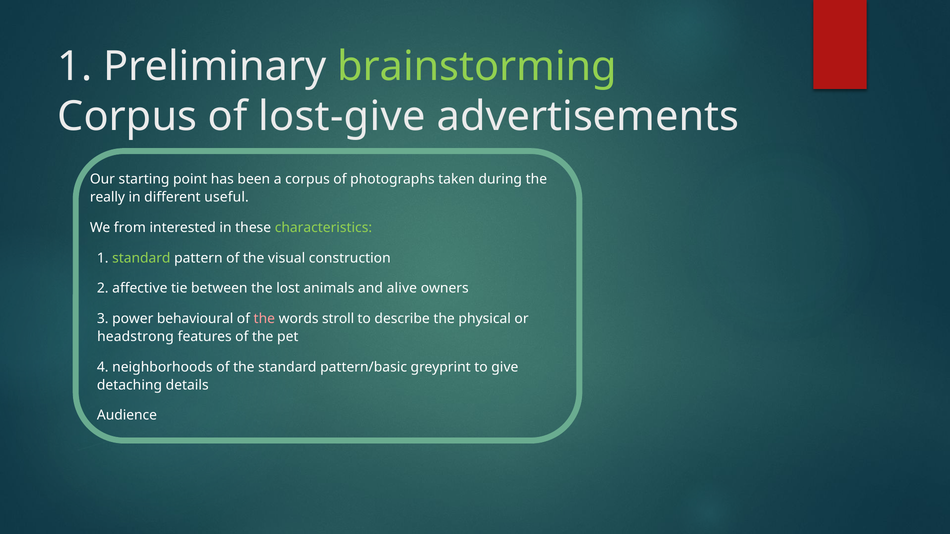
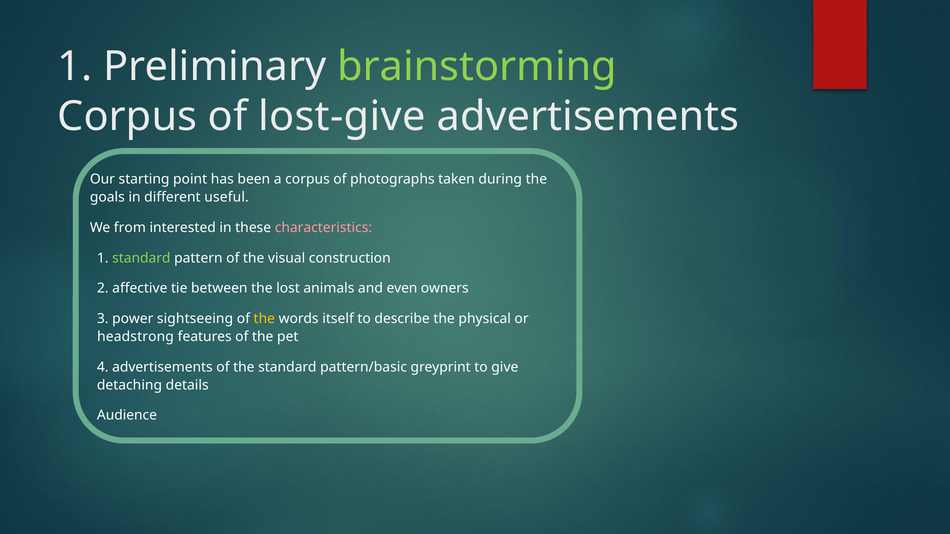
really: really -> goals
characteristics colour: light green -> pink
alive: alive -> even
behavioural: behavioural -> sightseeing
the at (264, 319) colour: pink -> yellow
stroll: stroll -> itself
4 neighborhoods: neighborhoods -> advertisements
